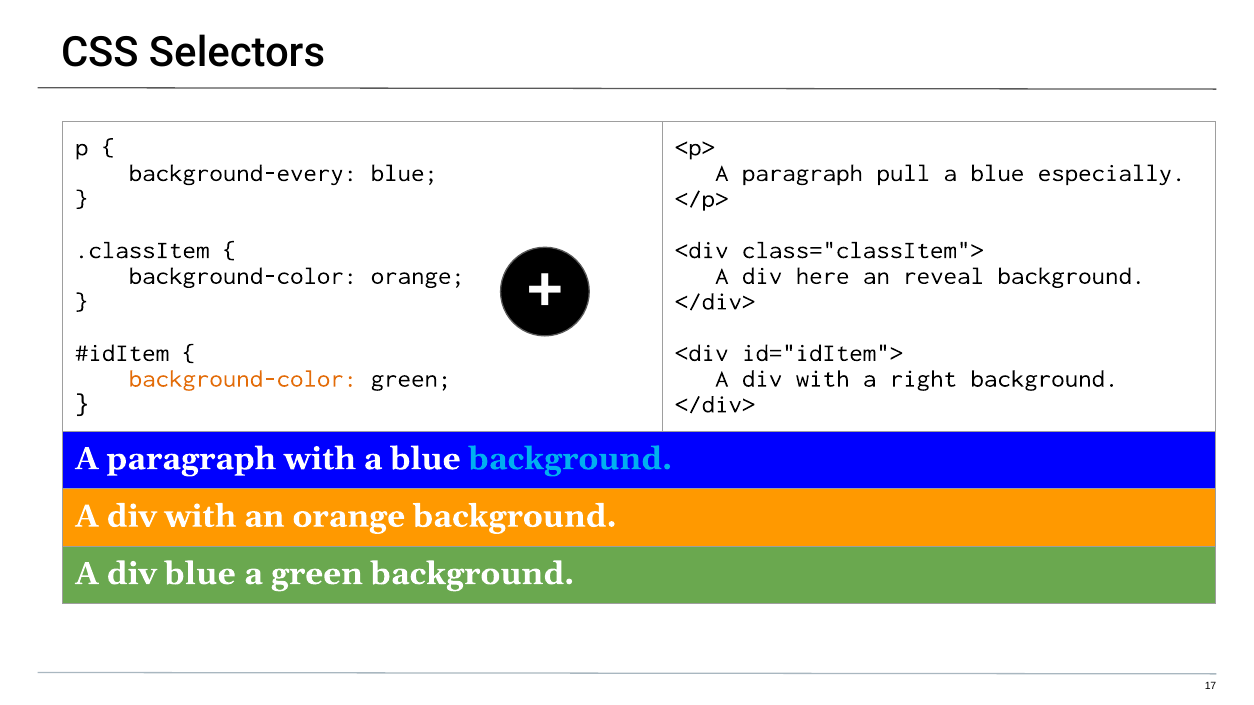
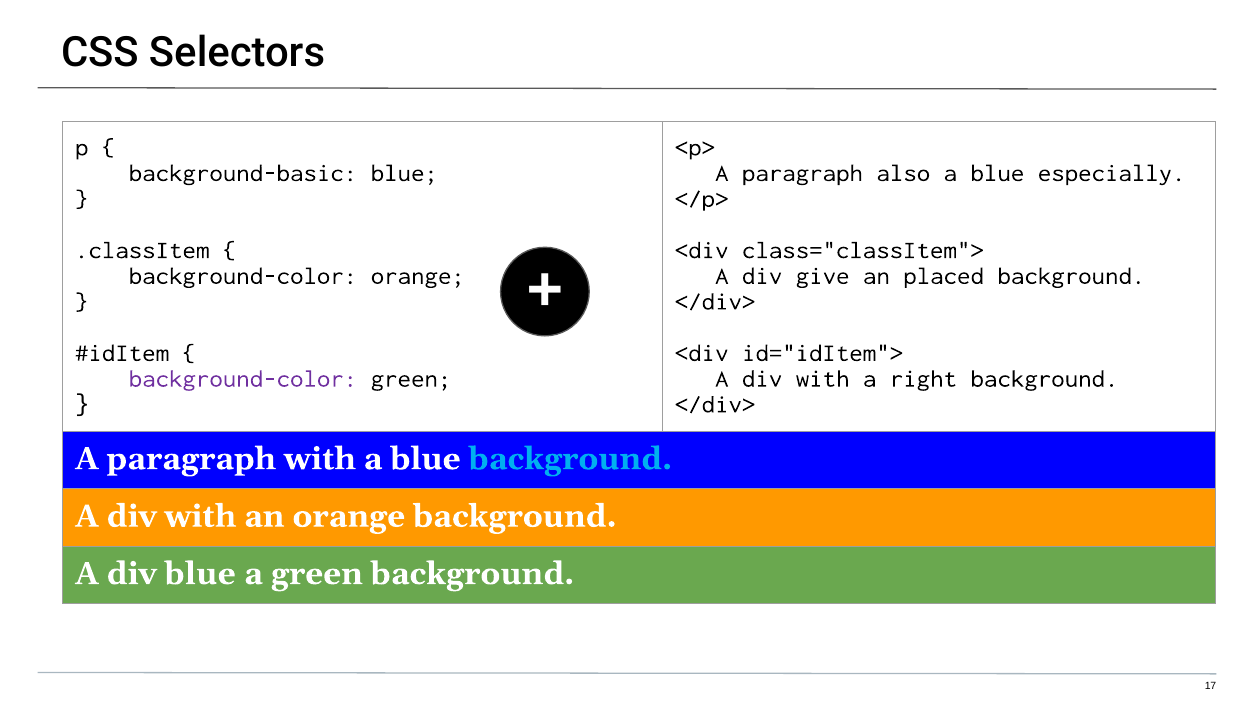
background-every: background-every -> background-basic
pull: pull -> also
here: here -> give
reveal: reveal -> placed
background-color at (243, 379) colour: orange -> purple
